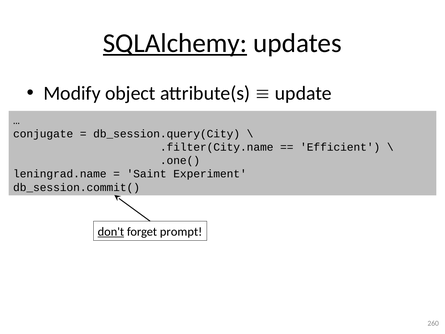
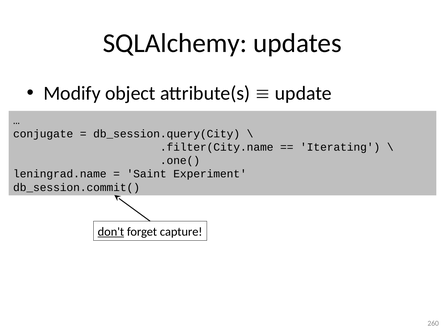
SQLAlchemy underline: present -> none
Efficient: Efficient -> Iterating
prompt: prompt -> capture
